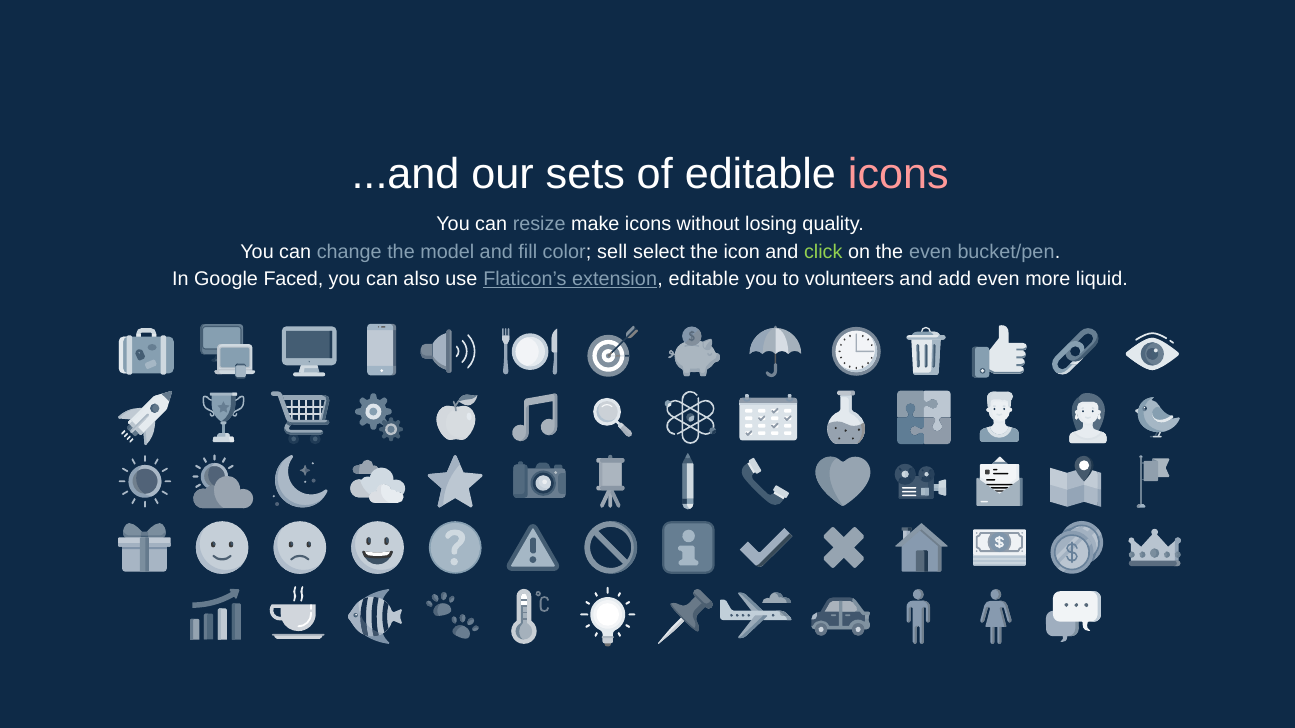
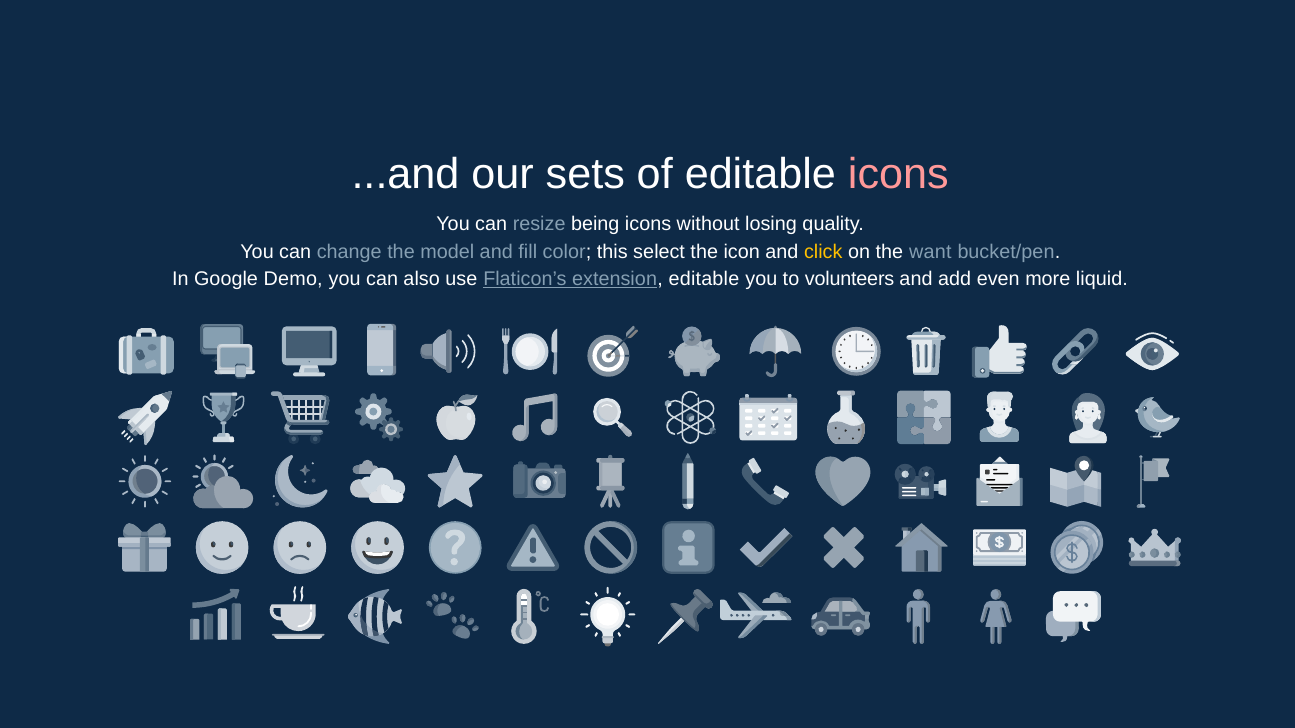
make: make -> being
sell: sell -> this
click colour: light green -> yellow
the even: even -> want
Faced: Faced -> Demo
